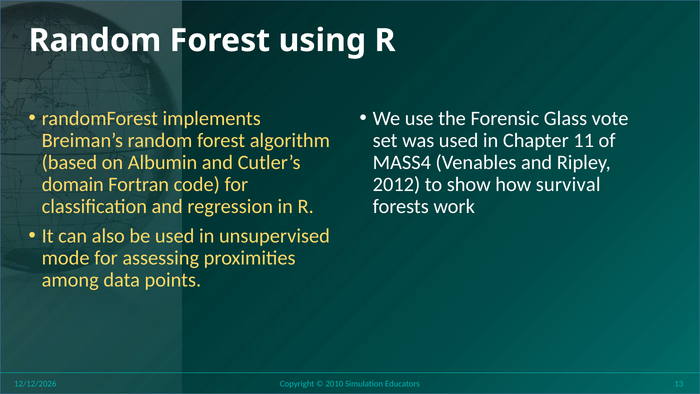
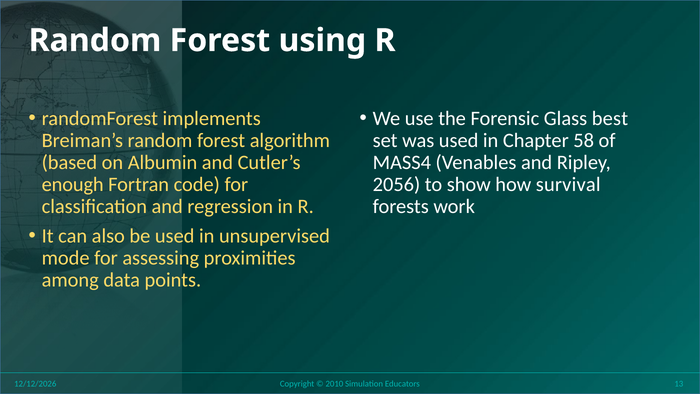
vote: vote -> best
11: 11 -> 58
domain: domain -> enough
2012: 2012 -> 2056
